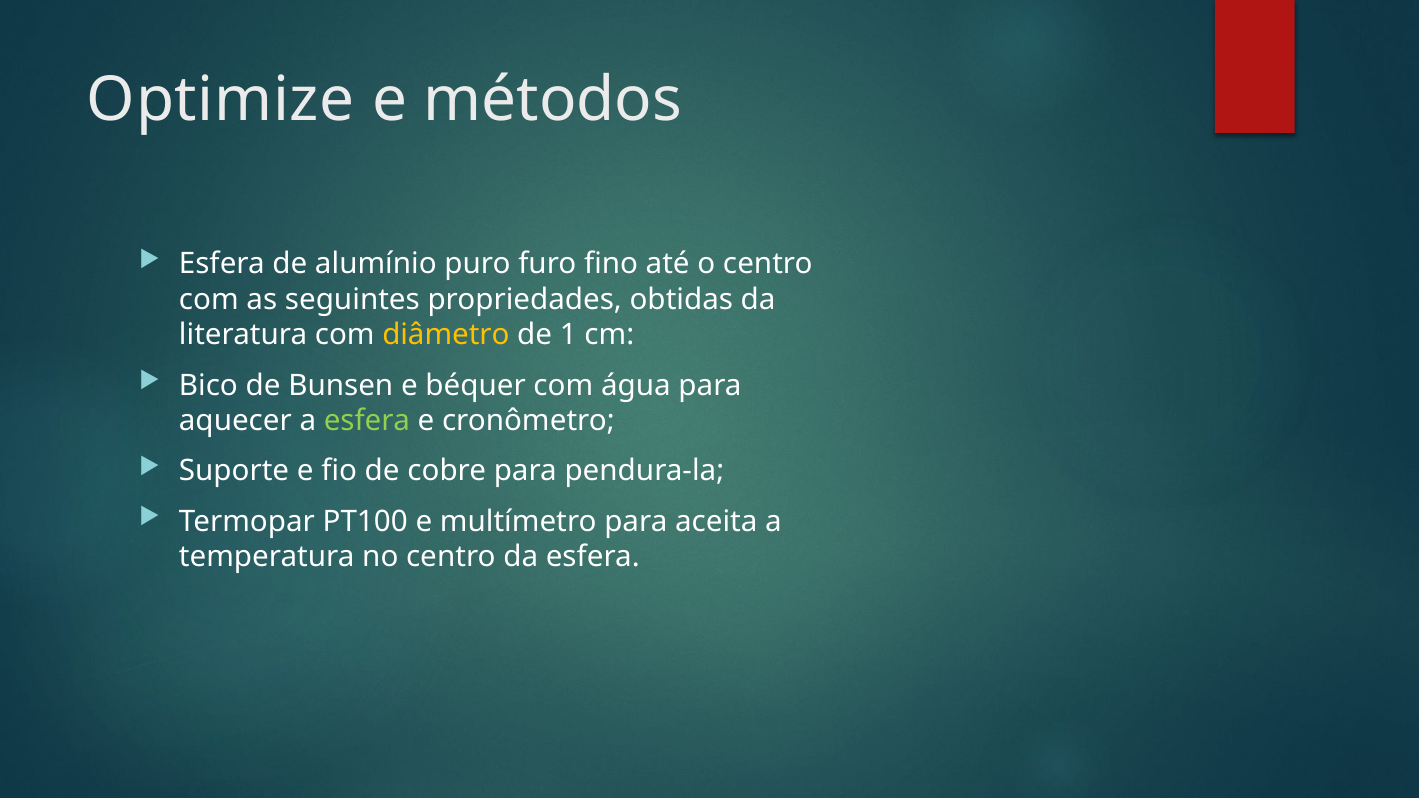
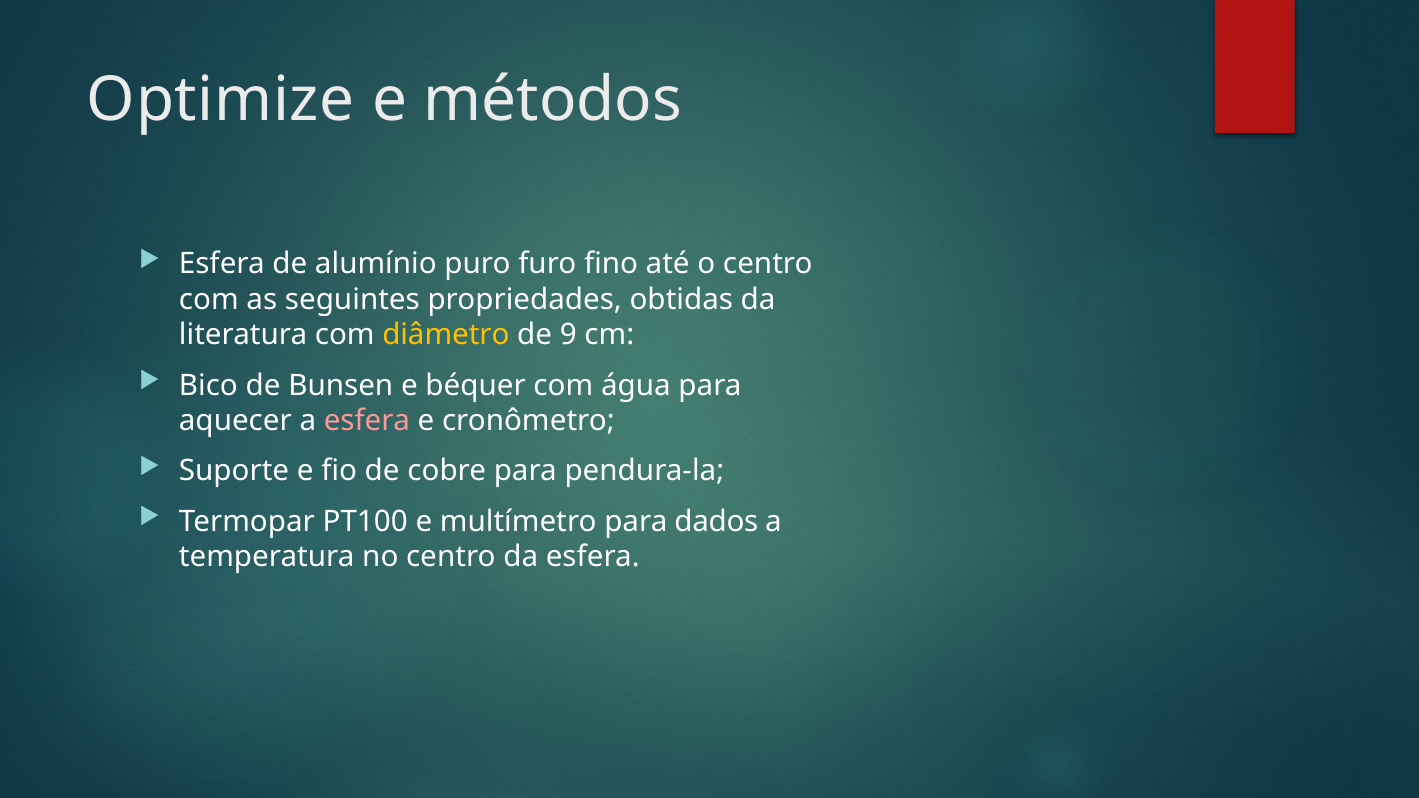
1: 1 -> 9
esfera at (367, 421) colour: light green -> pink
aceita: aceita -> dados
